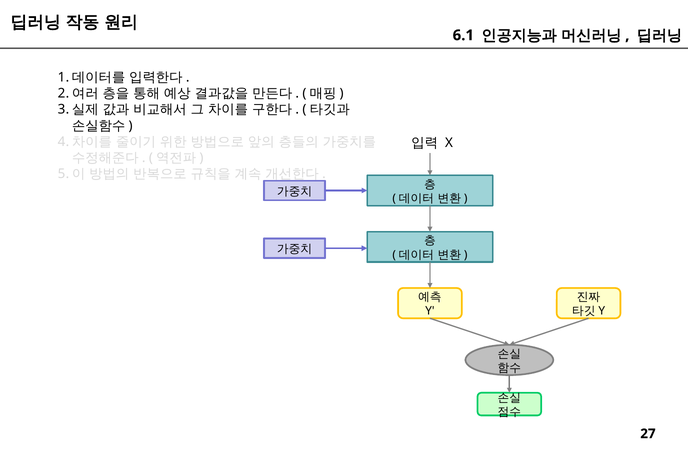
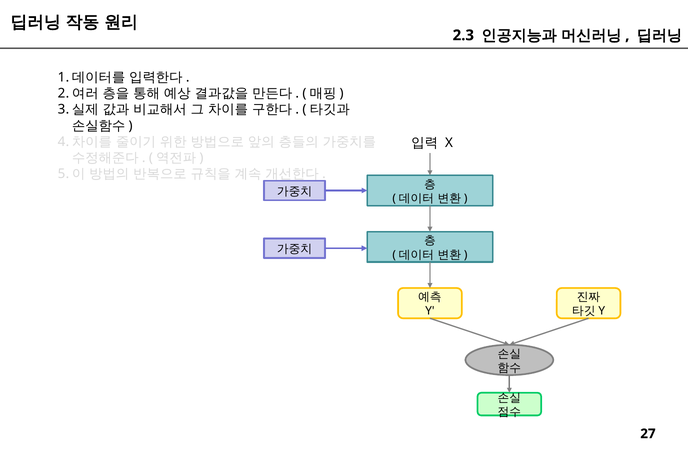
6.1: 6.1 -> 2.3
